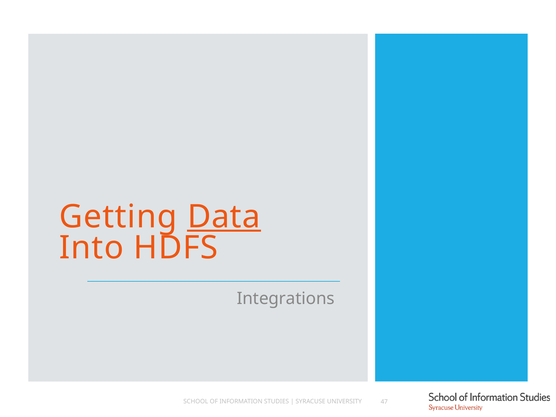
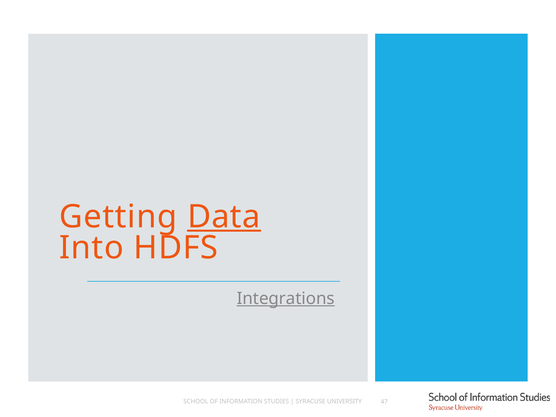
Integrations underline: none -> present
